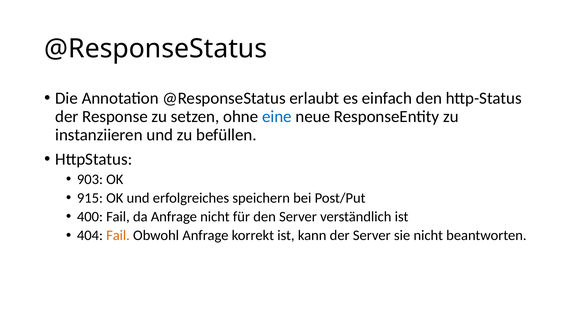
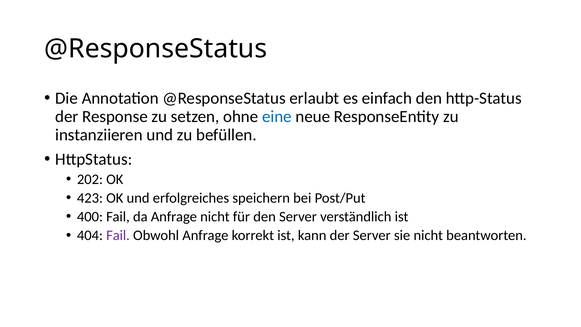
903: 903 -> 202
915: 915 -> 423
Fail at (118, 235) colour: orange -> purple
